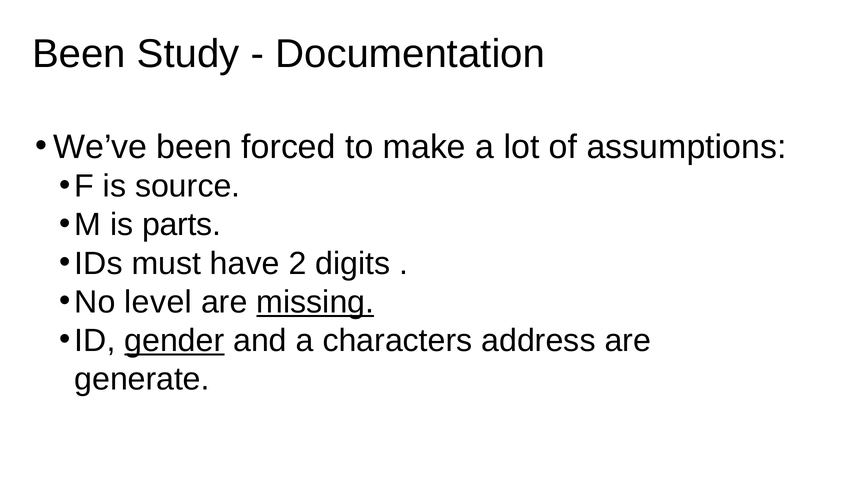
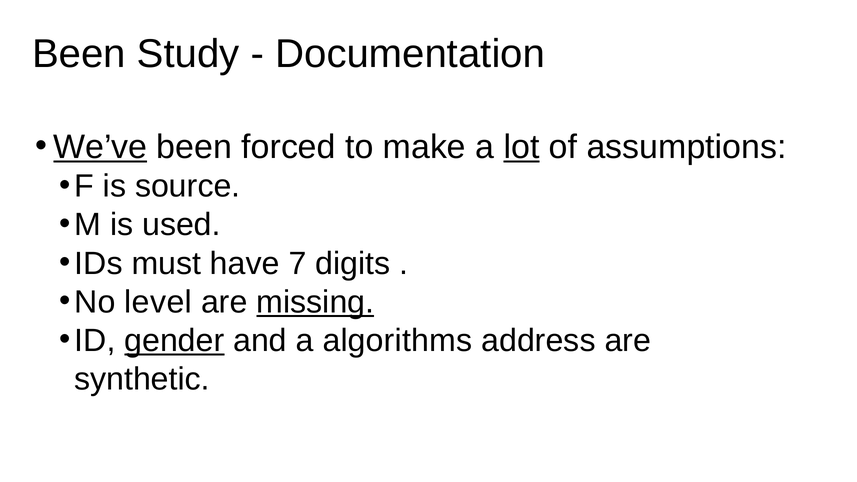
We’ve underline: none -> present
lot underline: none -> present
parts: parts -> used
2: 2 -> 7
characters: characters -> algorithms
generate: generate -> synthetic
